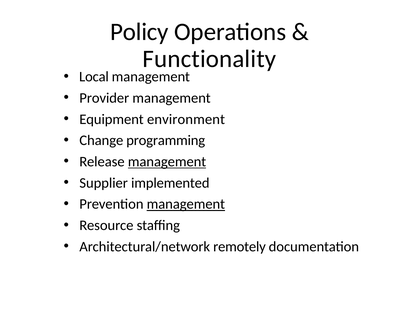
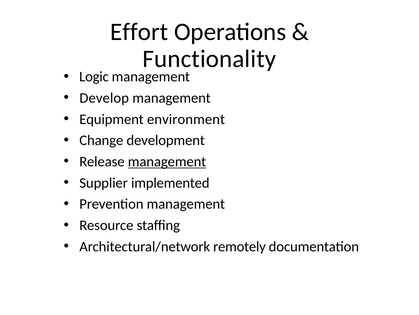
Policy: Policy -> Effort
Local: Local -> Logic
Provider: Provider -> Develop
programming: programming -> development
management at (186, 204) underline: present -> none
